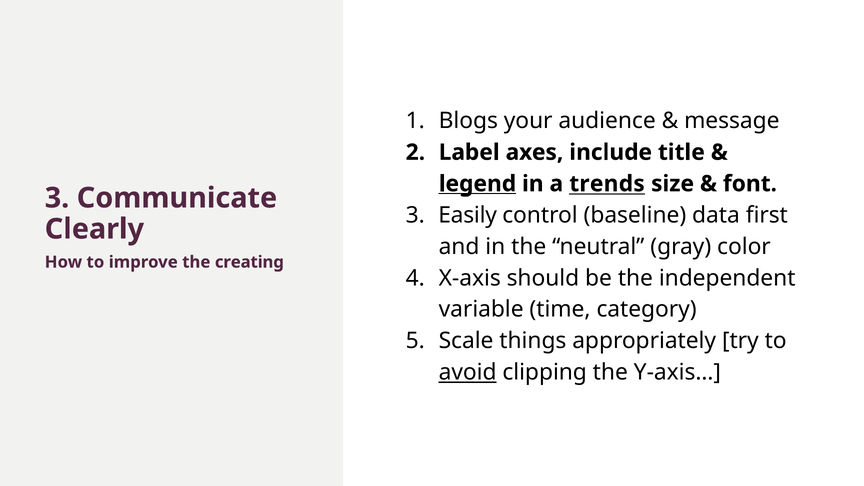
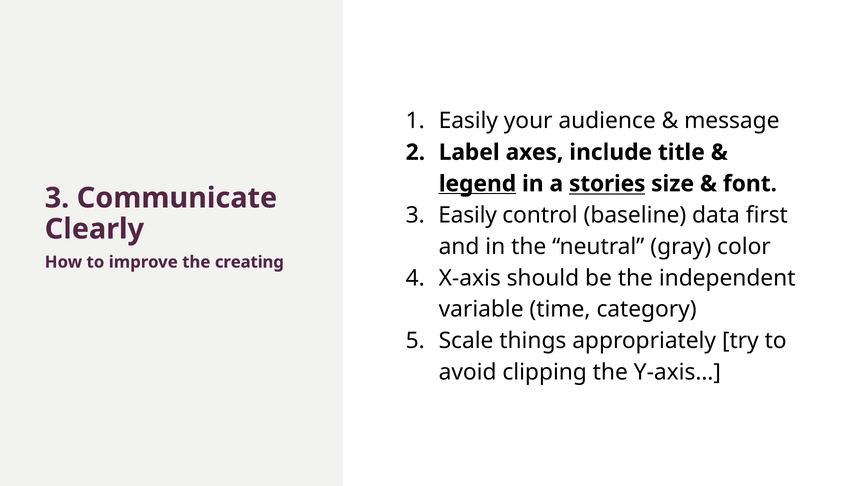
Blogs at (468, 121): Blogs -> Easily
trends: trends -> stories
avoid underline: present -> none
